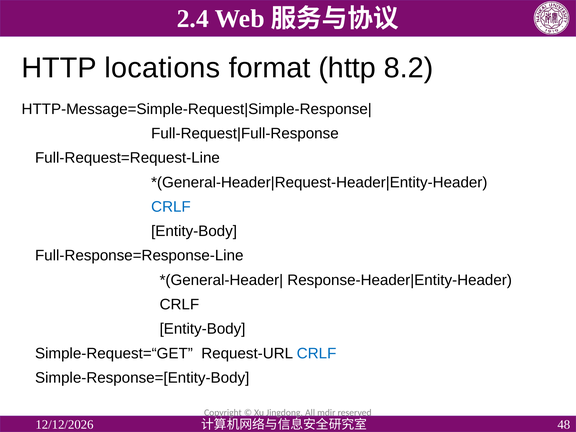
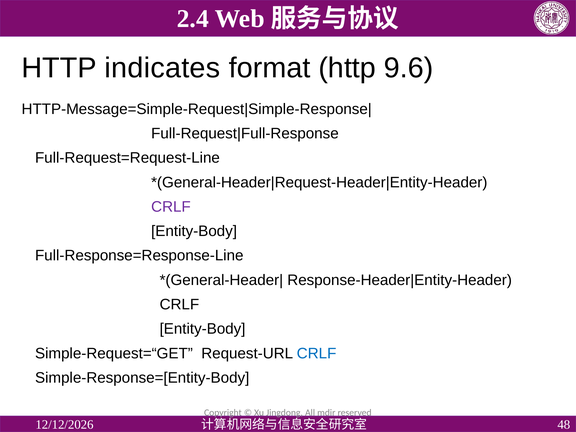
locations: locations -> indicates
8.2: 8.2 -> 9.6
CRLF at (171, 207) colour: blue -> purple
